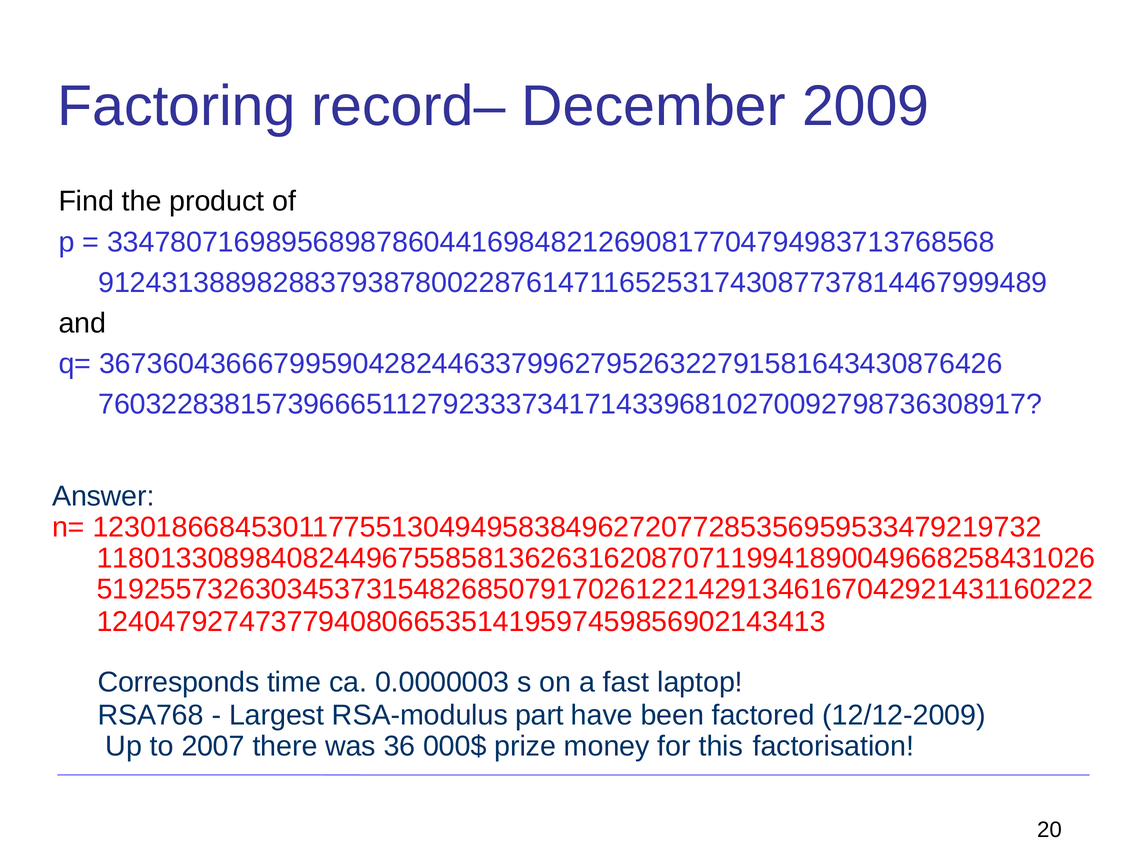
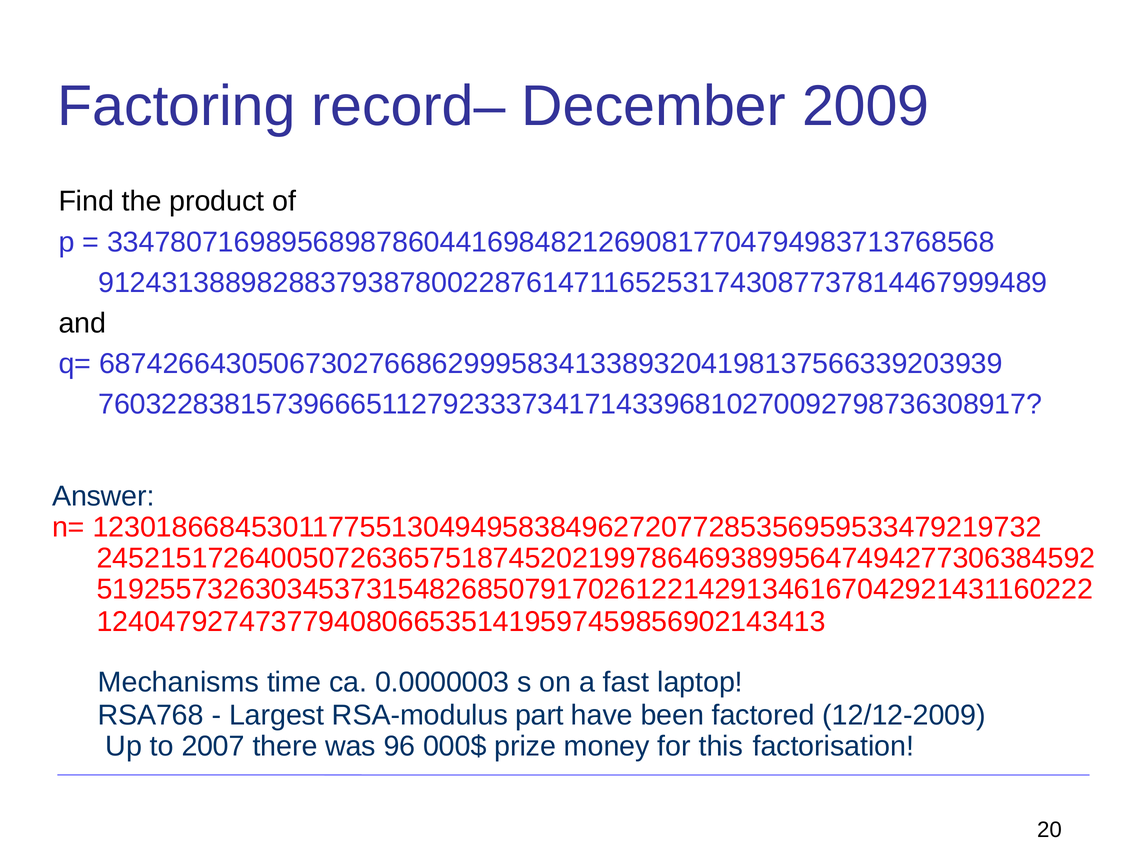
367360436667995904282446337996279526322791581643430876426: 367360436667995904282446337996279526322791581643430876426 -> 687426643050673027668629995834133893204198137566339203939
118013308984082449675585813626316208707119941890049668258431026: 118013308984082449675585813626316208707119941890049668258431026 -> 245215172640050726365751874520219978646938995647494277306384592
Corresponds: Corresponds -> Mechanisms
36: 36 -> 96
